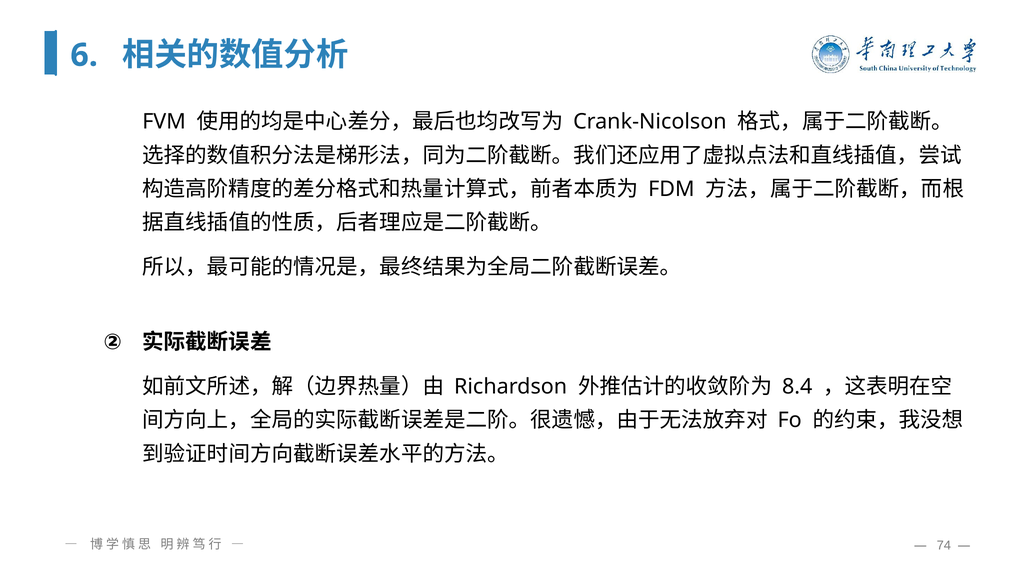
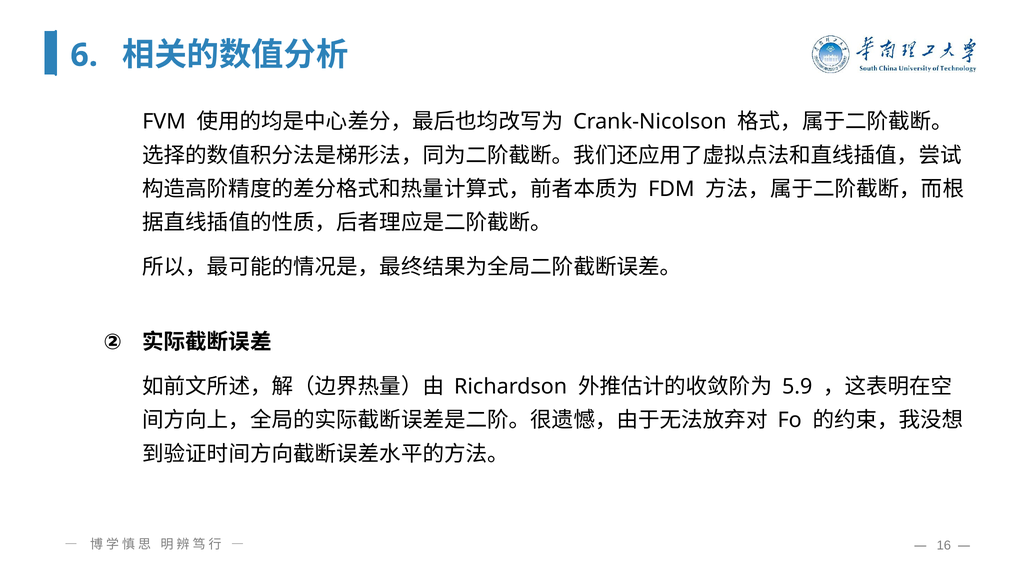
8.4: 8.4 -> 5.9
74: 74 -> 16
